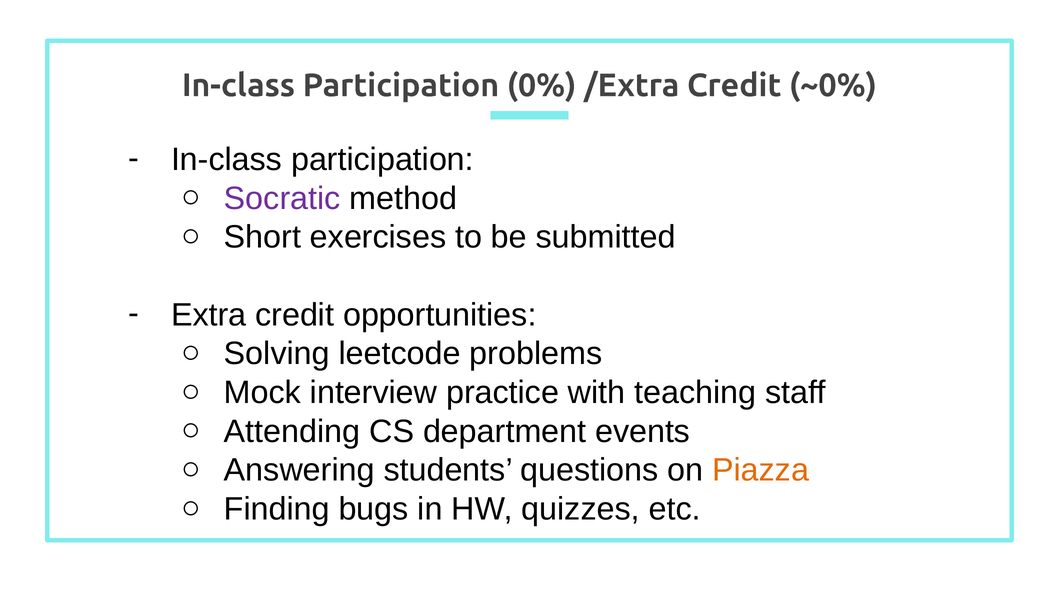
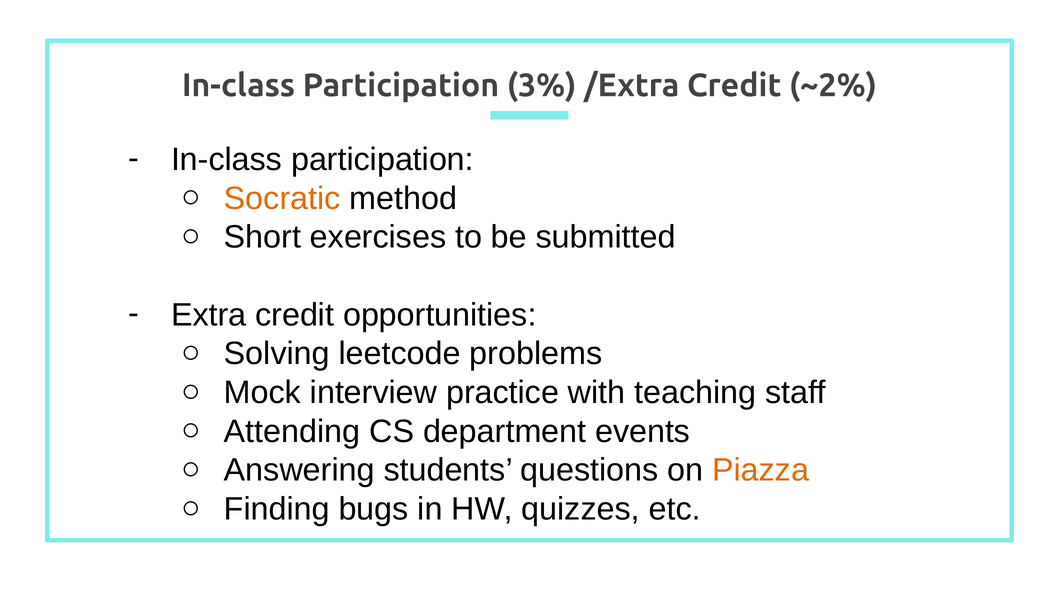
0%: 0% -> 3%
~0%: ~0% -> ~2%
Socratic colour: purple -> orange
